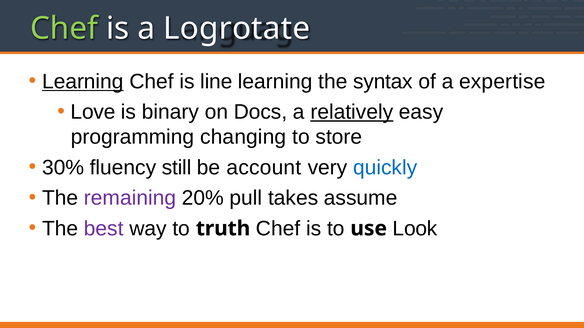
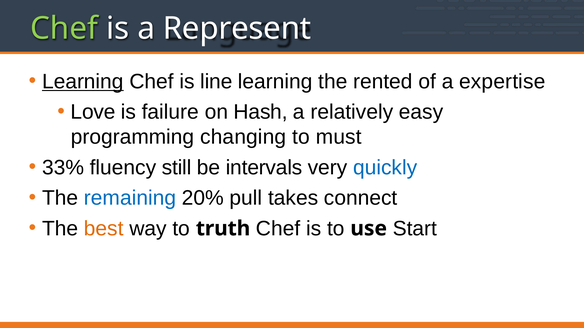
Logrotate: Logrotate -> Represent
syntax: syntax -> rented
binary: binary -> failure
Docs: Docs -> Hash
relatively underline: present -> none
store: store -> must
30%: 30% -> 33%
account: account -> intervals
remaining colour: purple -> blue
assume: assume -> connect
best colour: purple -> orange
Look: Look -> Start
